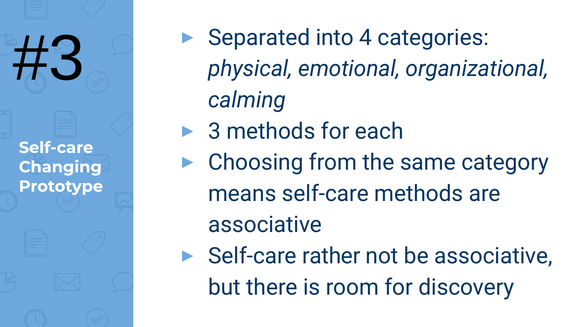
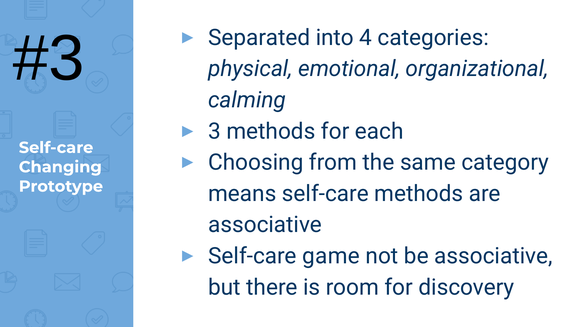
rather: rather -> game
